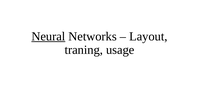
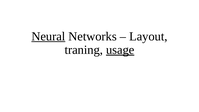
usage underline: none -> present
